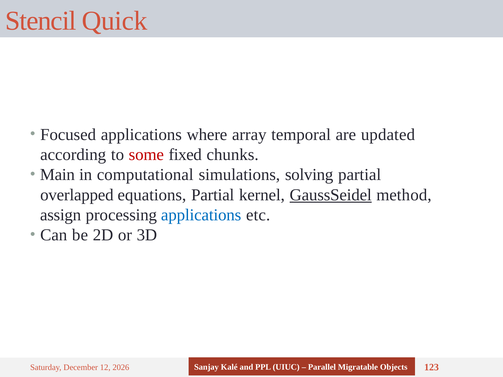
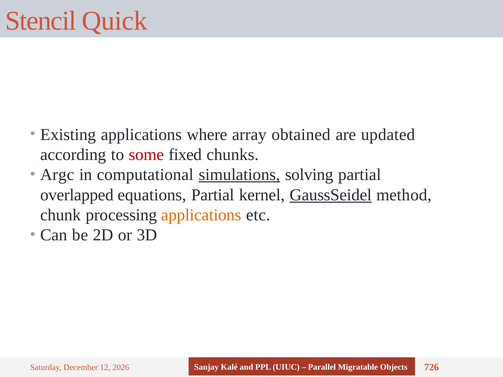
Focused: Focused -> Existing
temporal: temporal -> obtained
Main: Main -> Argc
simulations underline: none -> present
assign: assign -> chunk
applications at (201, 215) colour: blue -> orange
123: 123 -> 726
